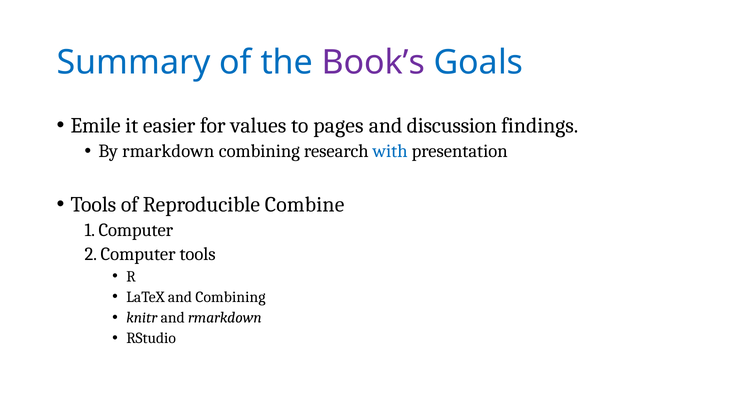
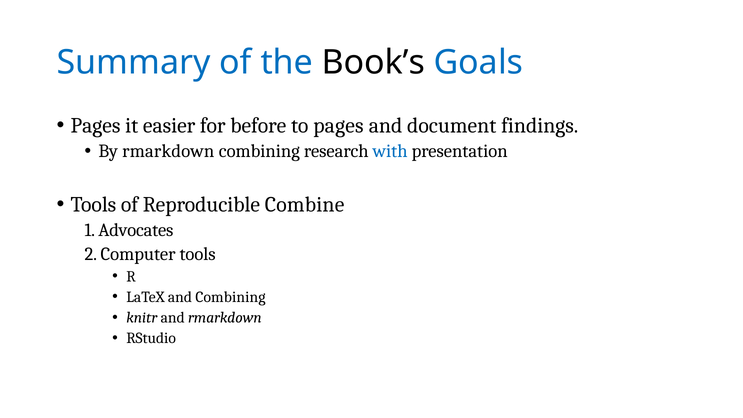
Book’s colour: purple -> black
Emile at (96, 126): Emile -> Pages
values: values -> before
discussion: discussion -> document
1 Computer: Computer -> Advocates
